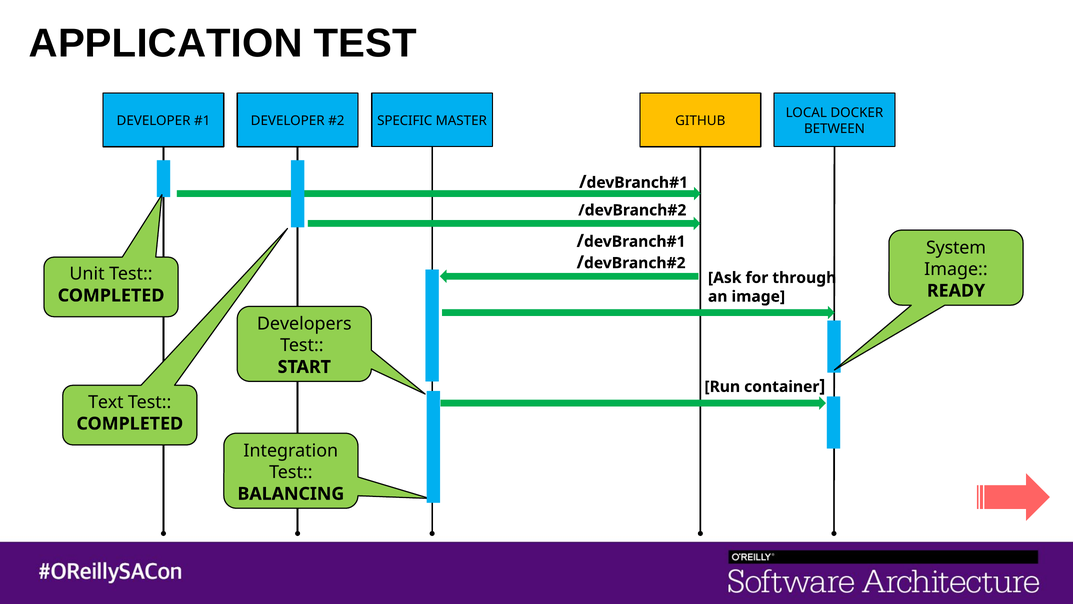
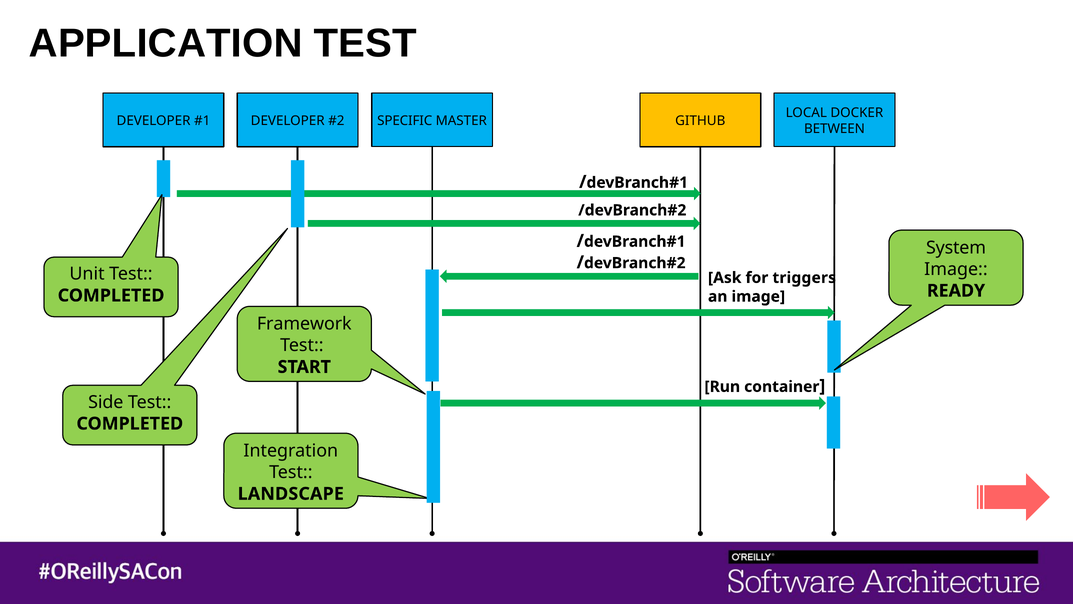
through: through -> triggers
Developers: Developers -> Framework
Text: Text -> Side
BALANCING: BALANCING -> LANDSCAPE
